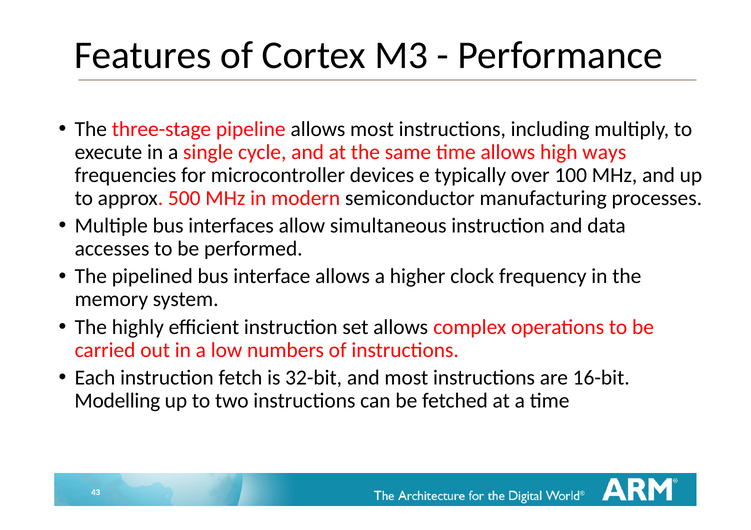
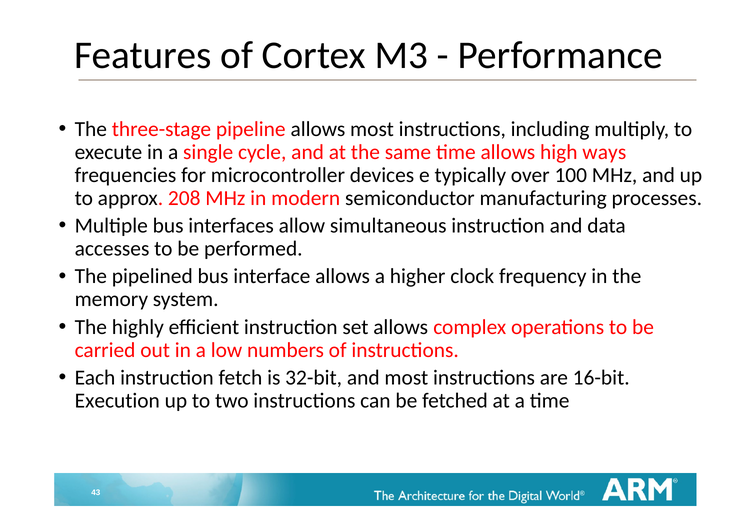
500: 500 -> 208
Modelling: Modelling -> Execution
